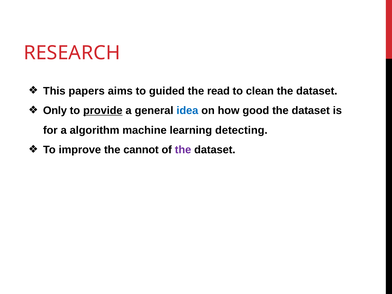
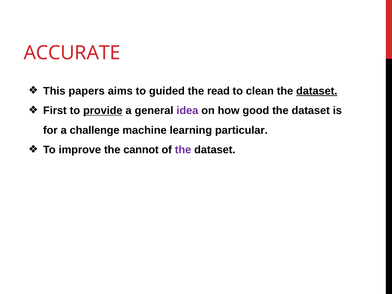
RESEARCH: RESEARCH -> ACCURATE
dataset at (317, 91) underline: none -> present
Only: Only -> First
idea colour: blue -> purple
algorithm: algorithm -> challenge
detecting: detecting -> particular
